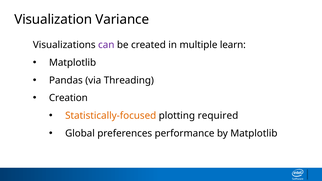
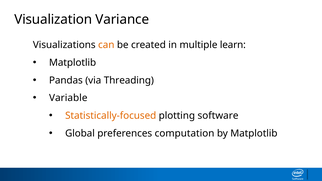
can colour: purple -> orange
Creation: Creation -> Variable
required: required -> software
performance: performance -> computation
